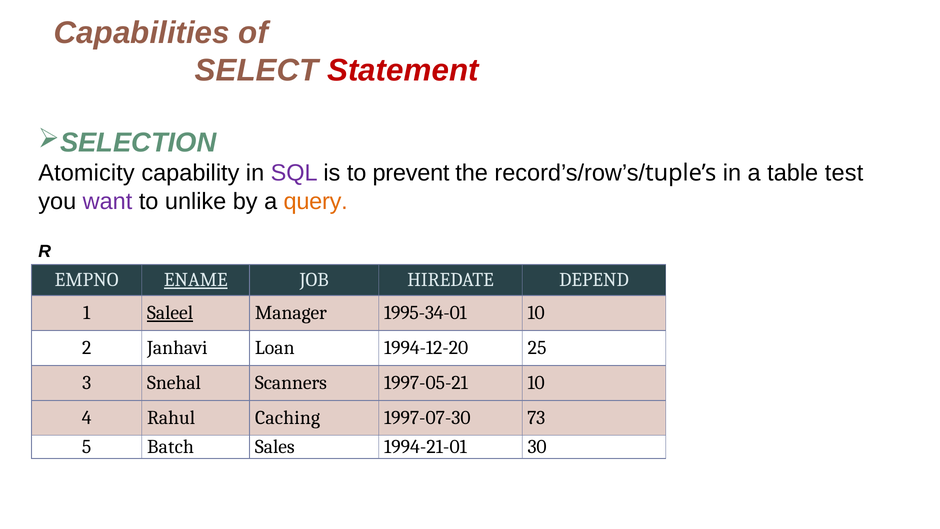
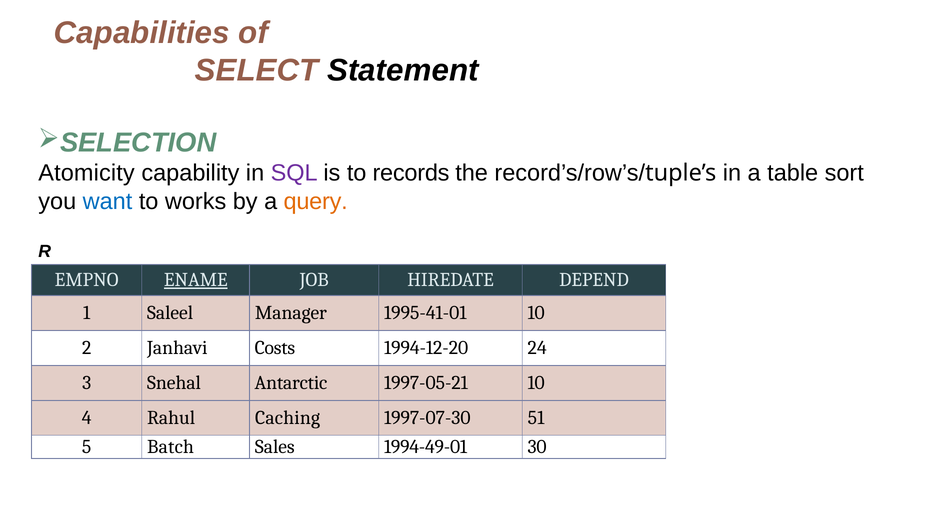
Statement colour: red -> black
prevent: prevent -> records
test: test -> sort
want colour: purple -> blue
unlike: unlike -> works
Saleel underline: present -> none
1995-34-01: 1995-34-01 -> 1995-41-01
Loan: Loan -> Costs
25: 25 -> 24
Scanners: Scanners -> Antarctic
73: 73 -> 51
1994-21-01: 1994-21-01 -> 1994-49-01
